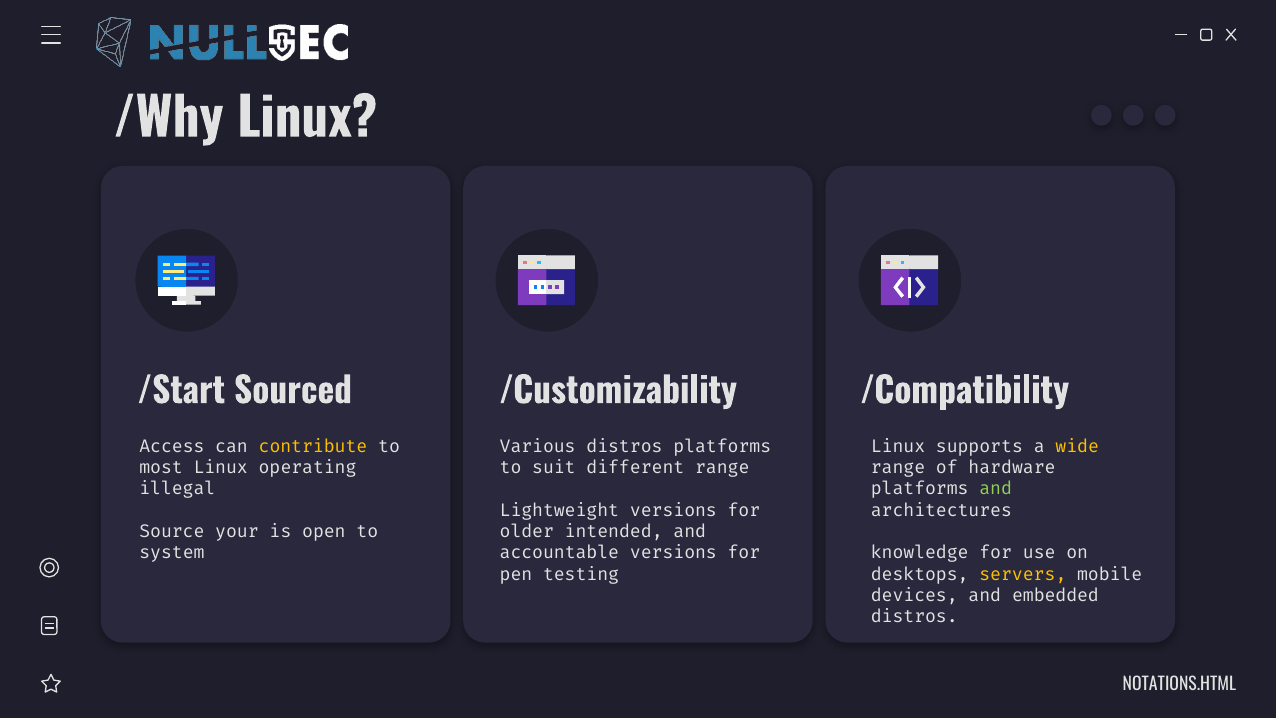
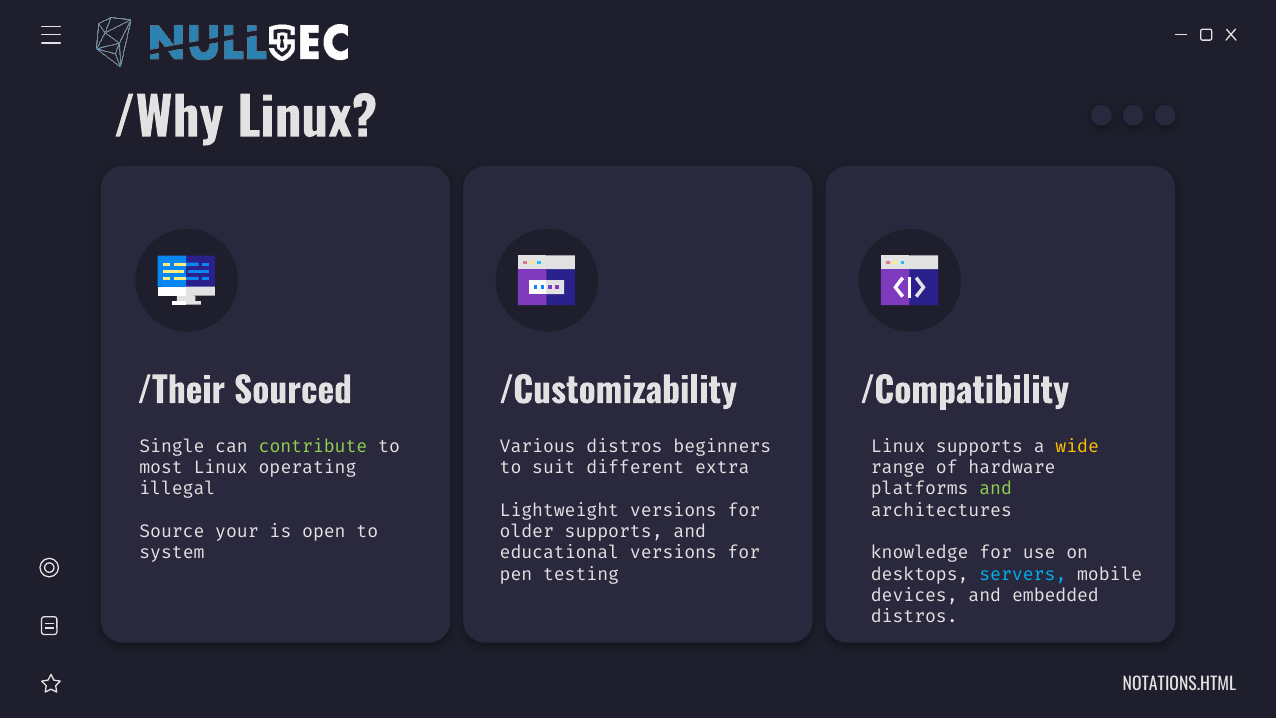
/Start: /Start -> /Their
distros platforms: platforms -> beginners
Access: Access -> Single
contribute colour: yellow -> light green
different range: range -> extra
older intended: intended -> supports
accountable: accountable -> educational
servers colour: yellow -> light blue
